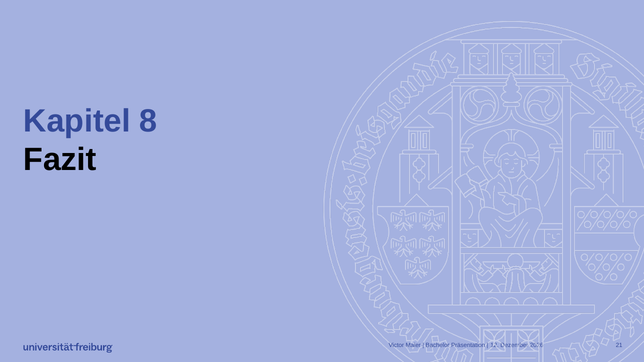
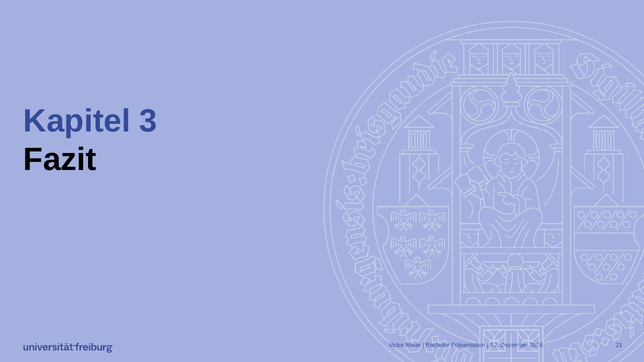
8: 8 -> 3
